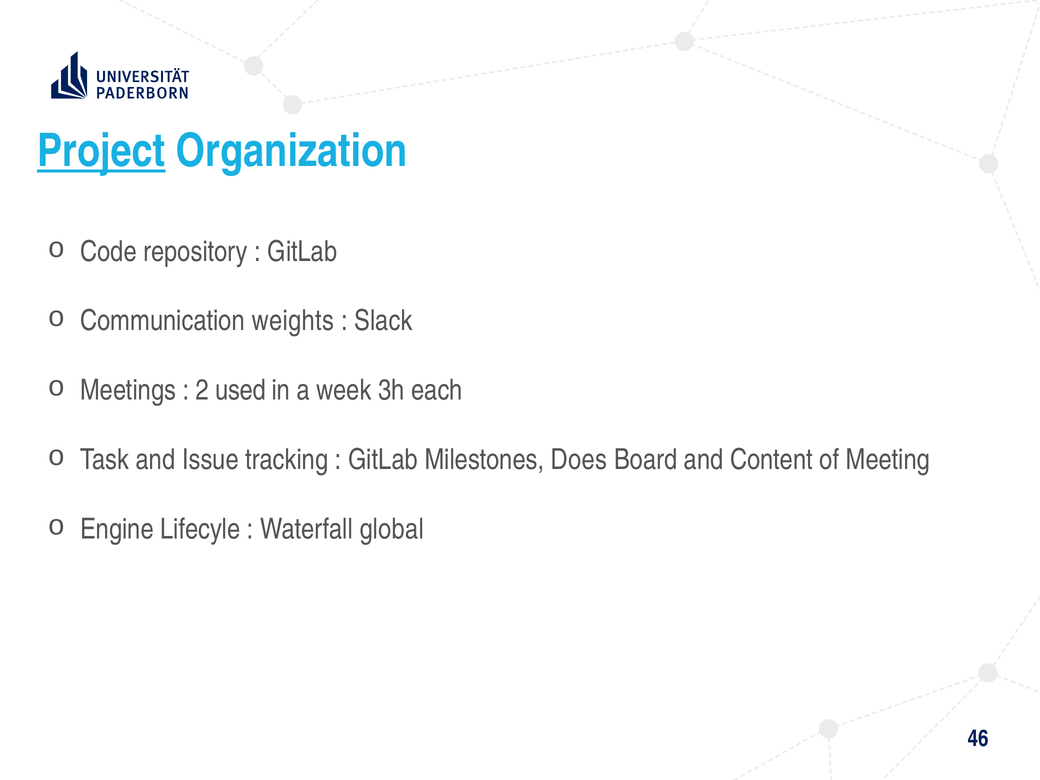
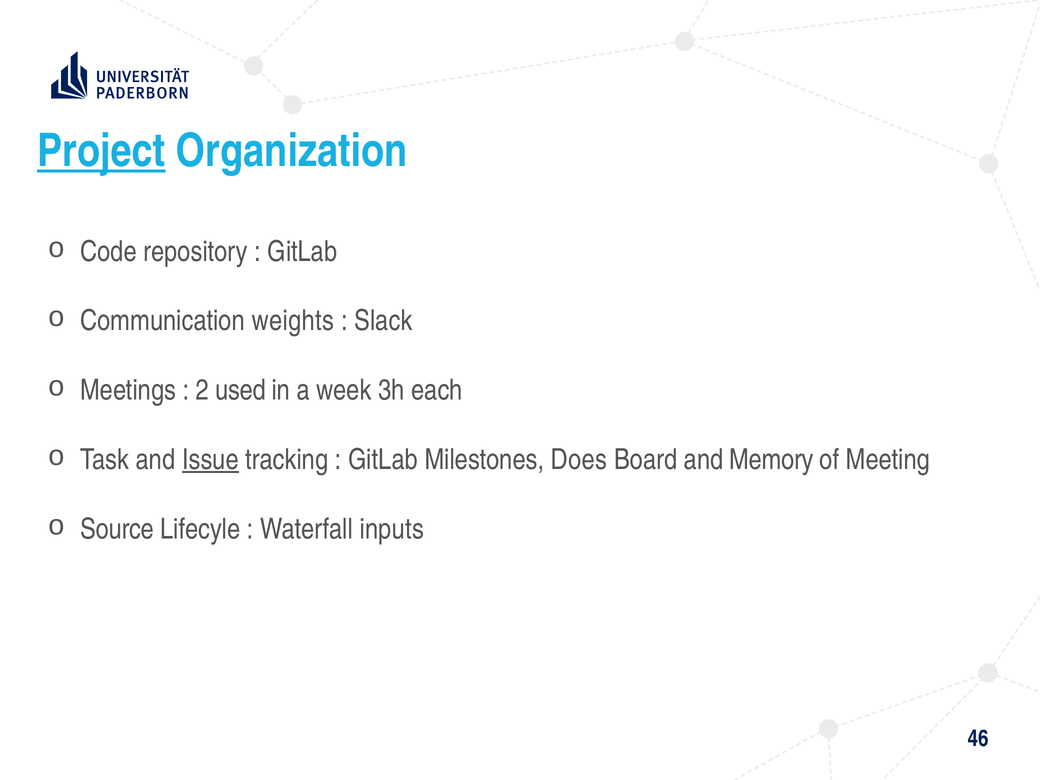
Issue underline: none -> present
Content: Content -> Memory
Engine: Engine -> Source
global: global -> inputs
